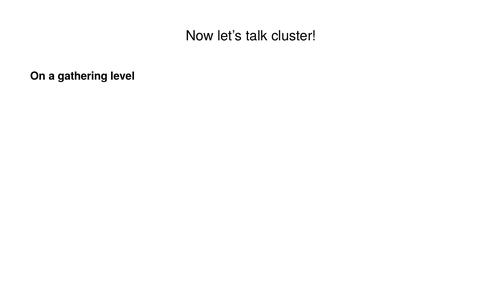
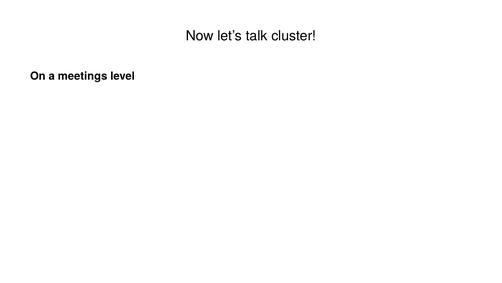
gathering: gathering -> meetings
